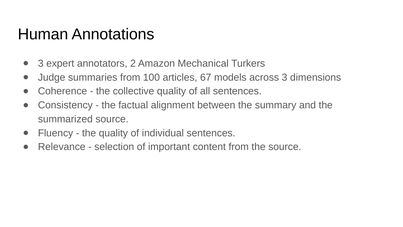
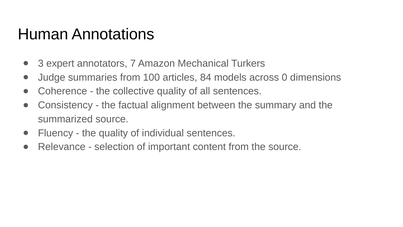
2: 2 -> 7
67: 67 -> 84
across 3: 3 -> 0
